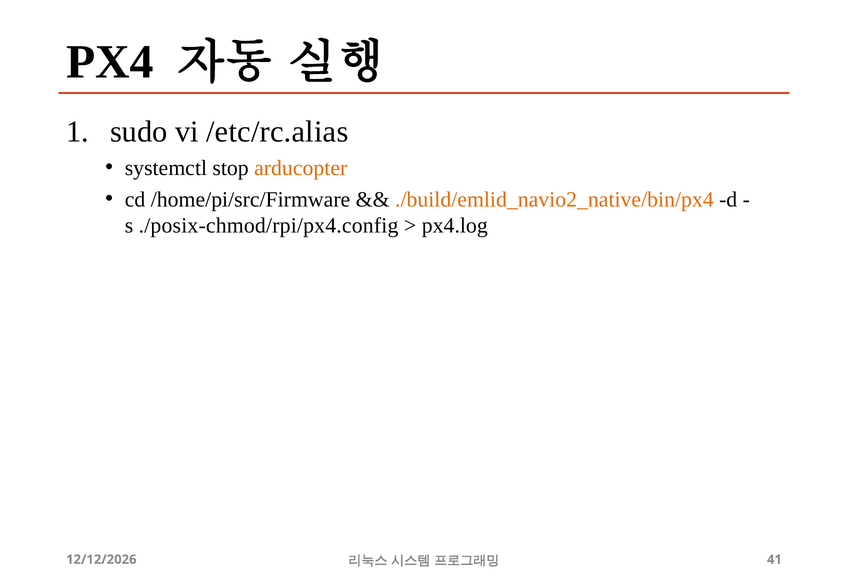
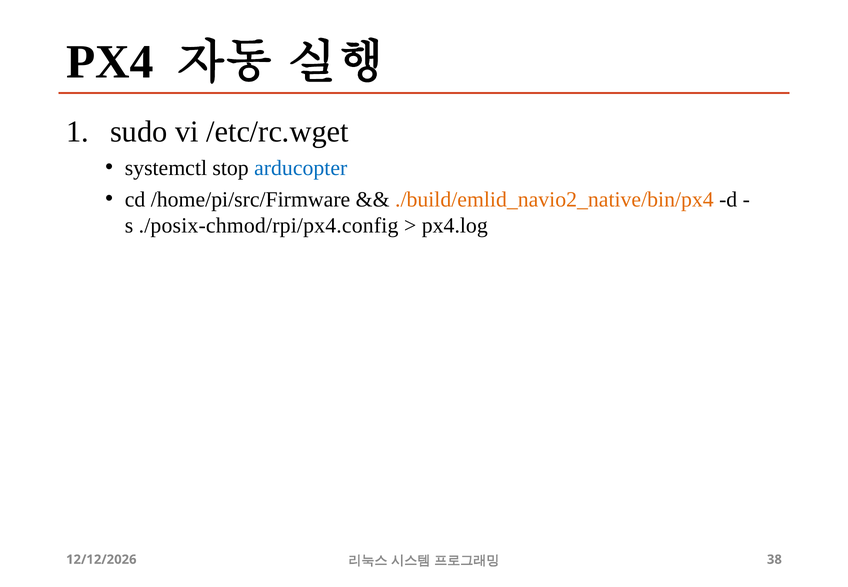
/etc/rc.alias: /etc/rc.alias -> /etc/rc.wget
arducopter colour: orange -> blue
41: 41 -> 38
